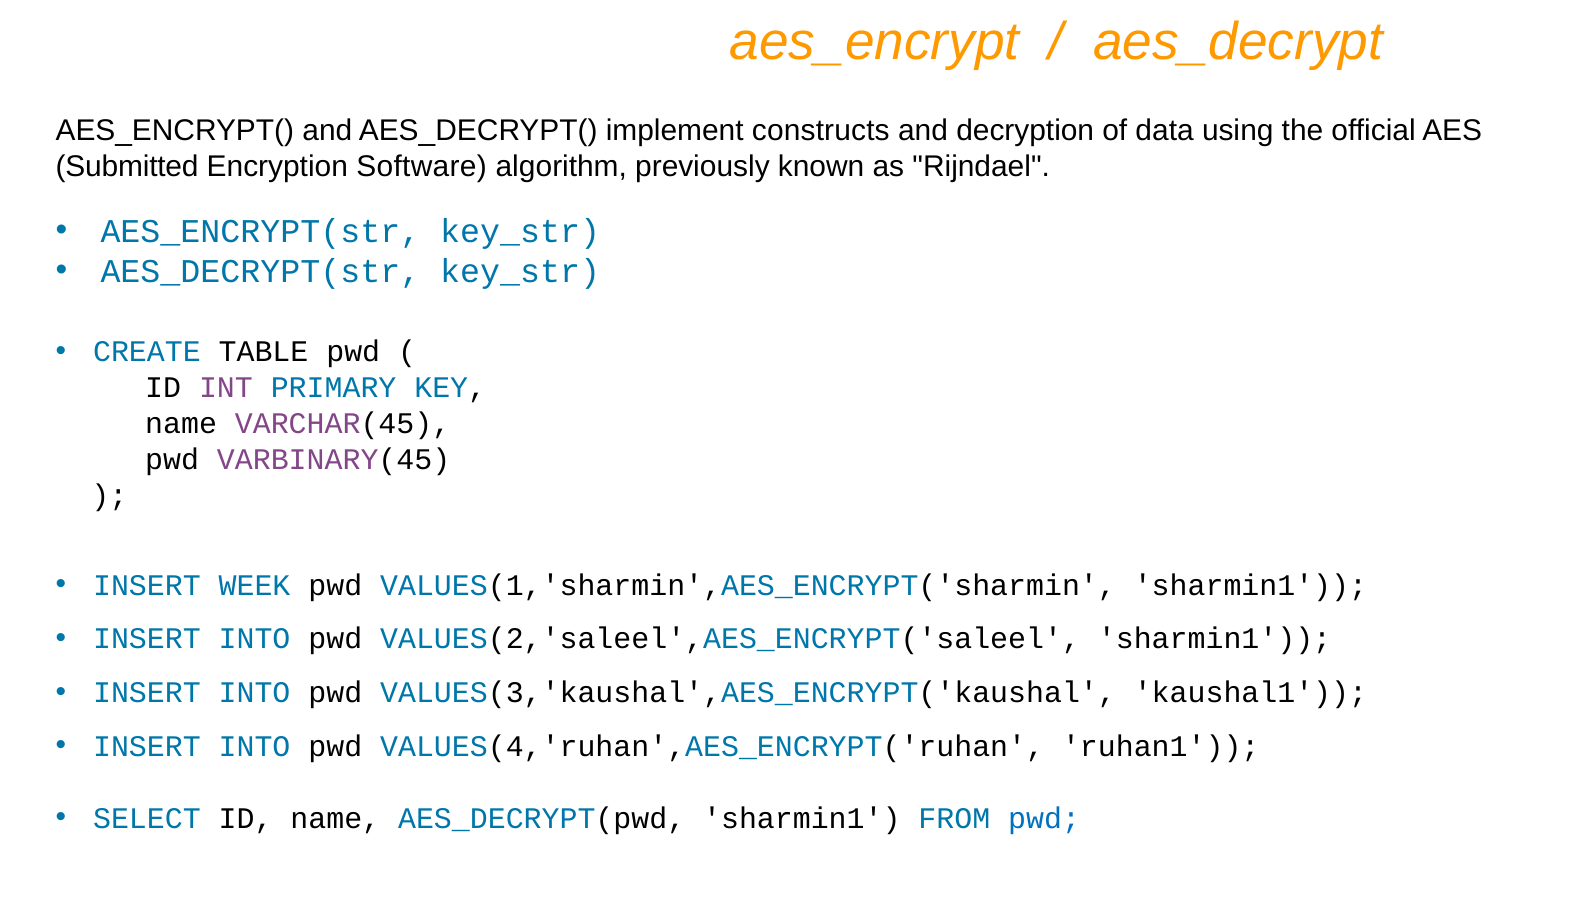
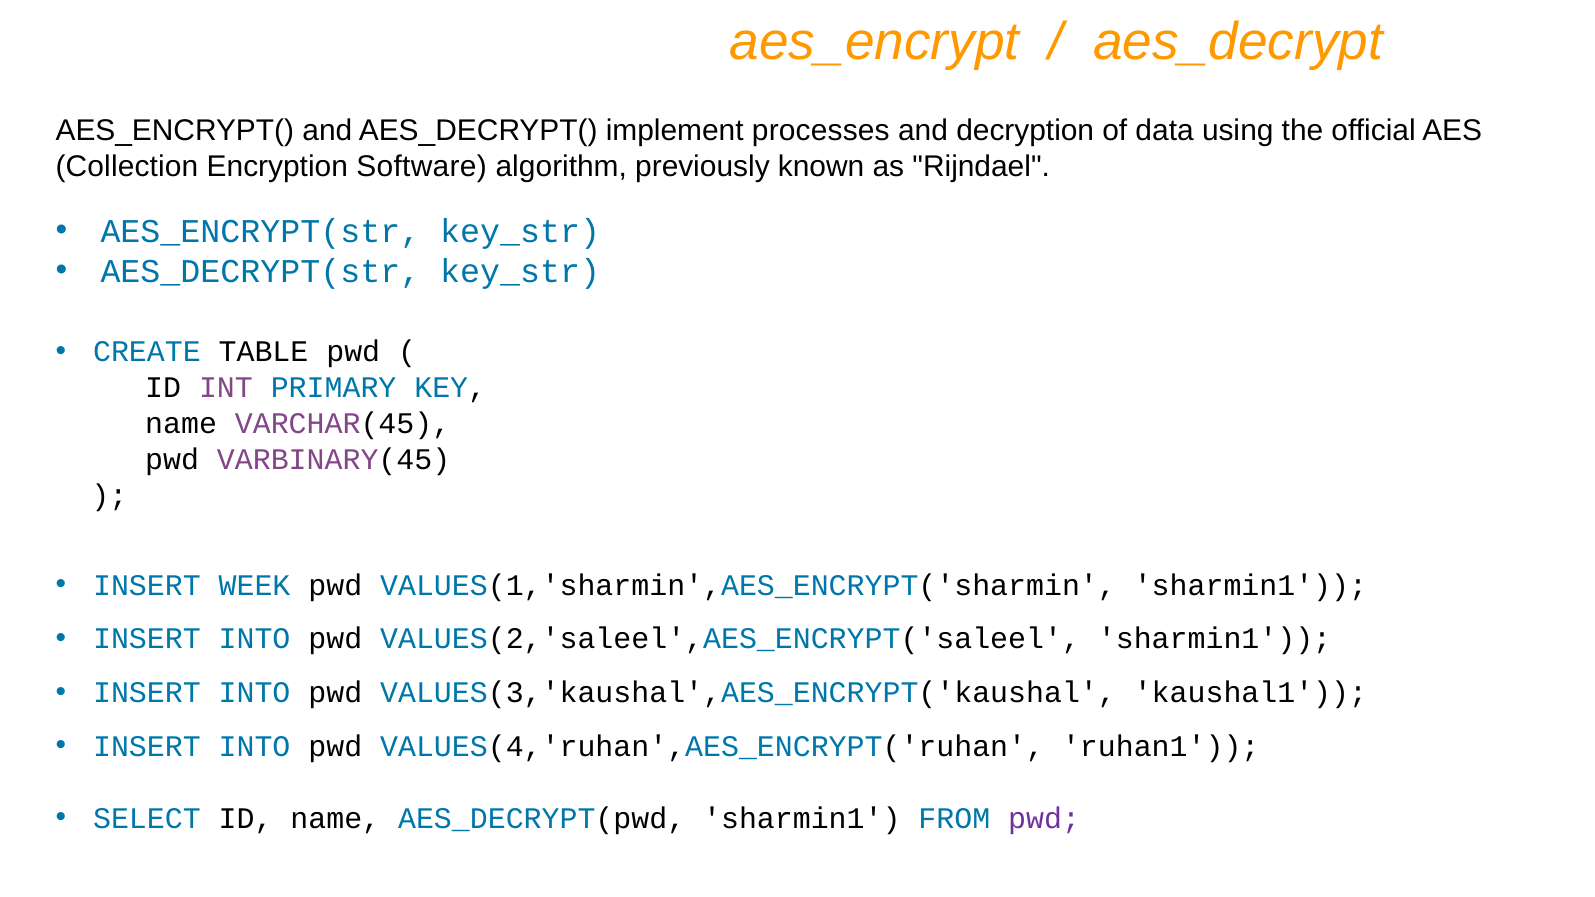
constructs: constructs -> processes
Submitted: Submitted -> Collection
pwd at (1044, 819) colour: blue -> purple
